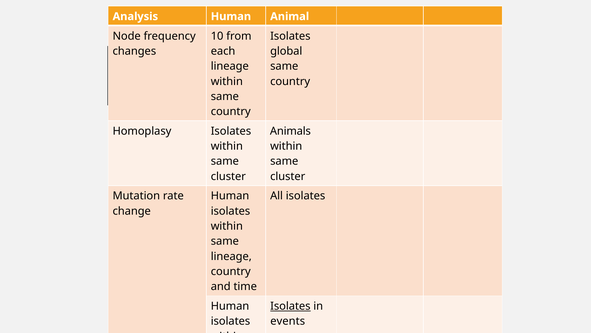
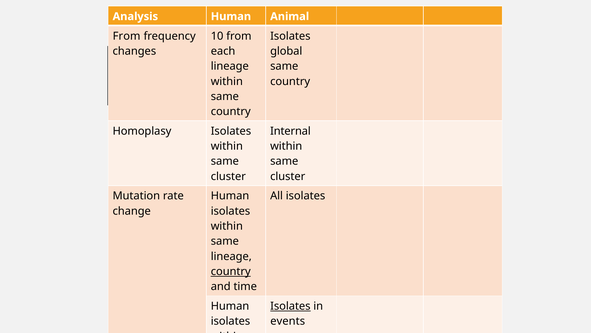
Node at (127, 36): Node -> From
Animals: Animals -> Internal
country at (231, 271) underline: none -> present
